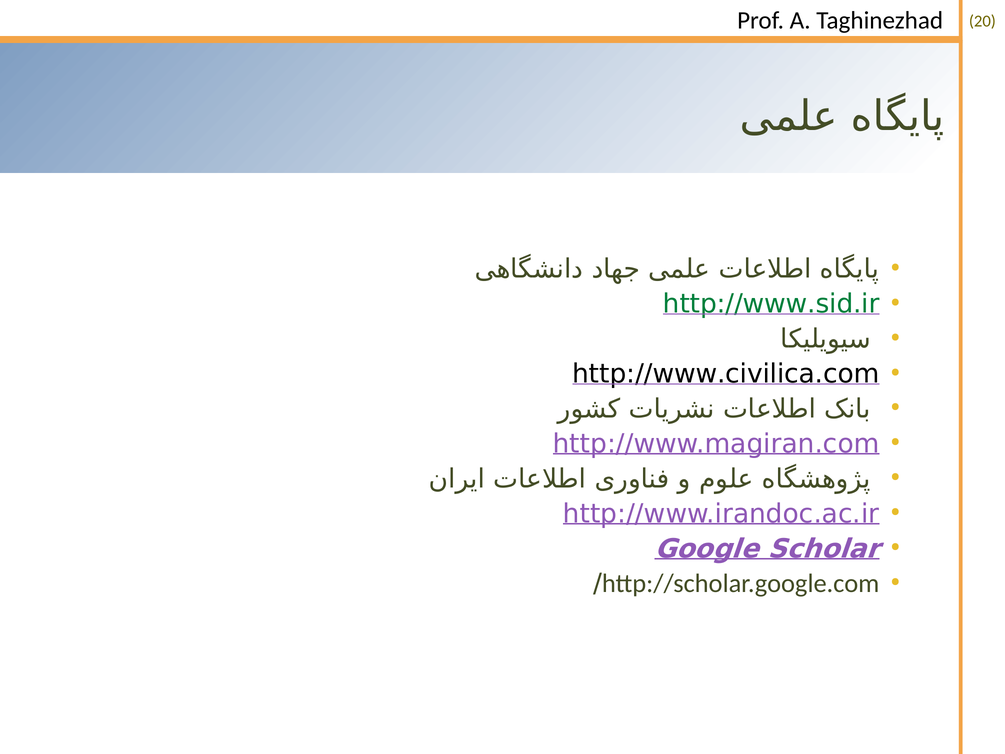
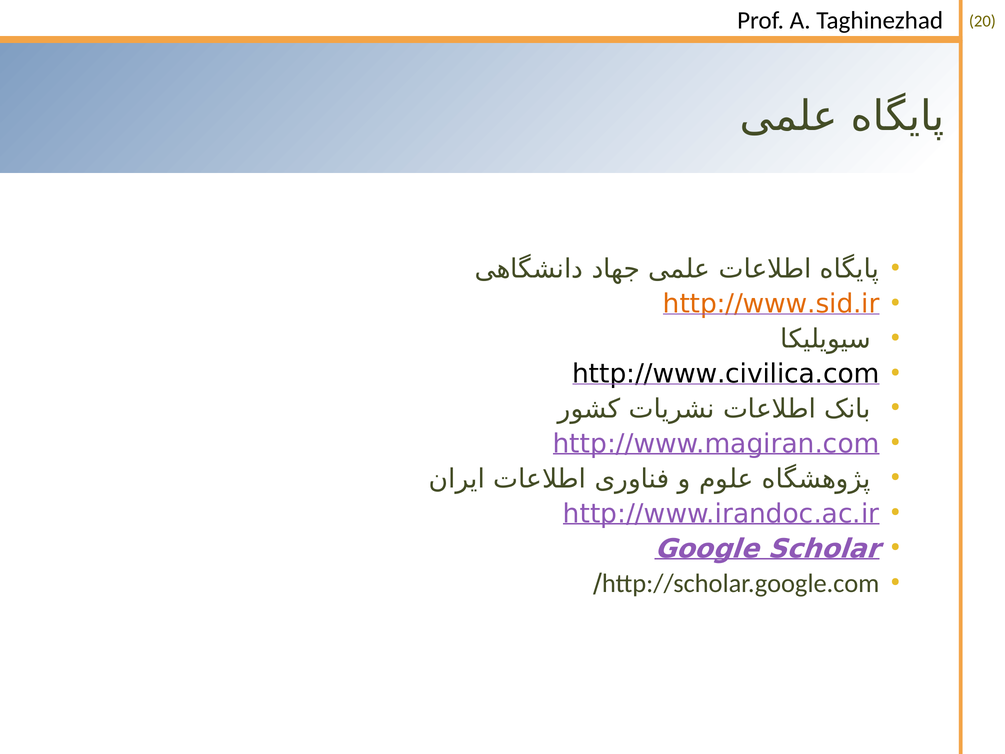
http://www.sid.ir colour: green -> orange
